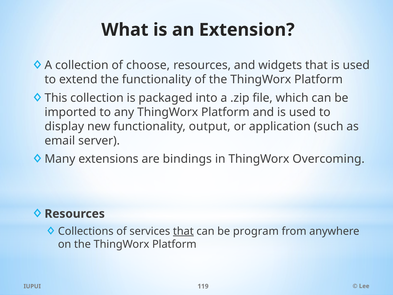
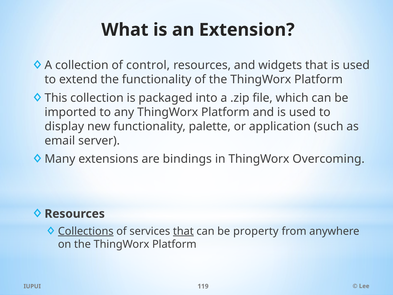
choose: choose -> control
output: output -> palette
Collections underline: none -> present
program: program -> property
